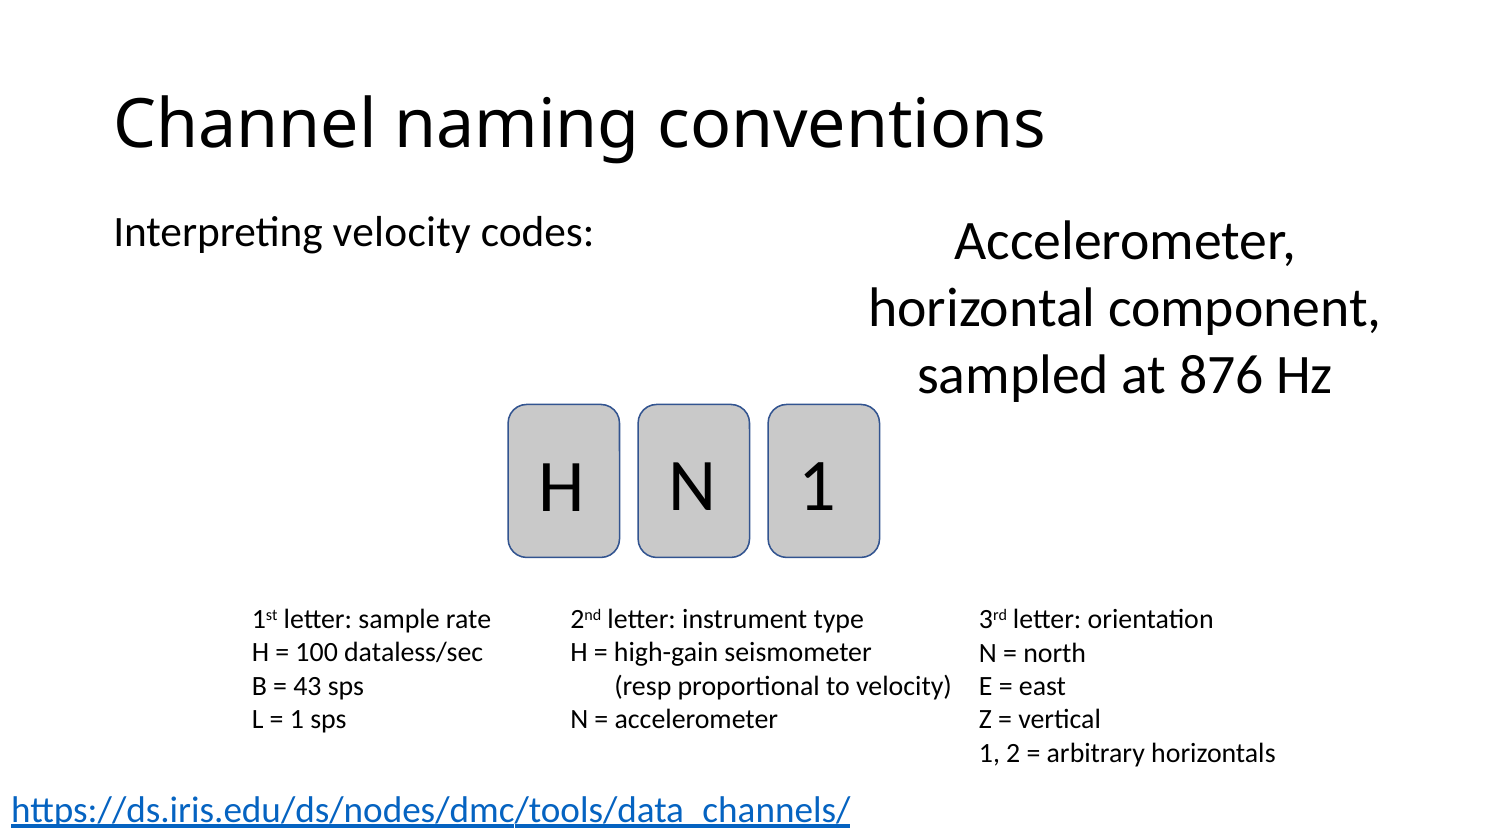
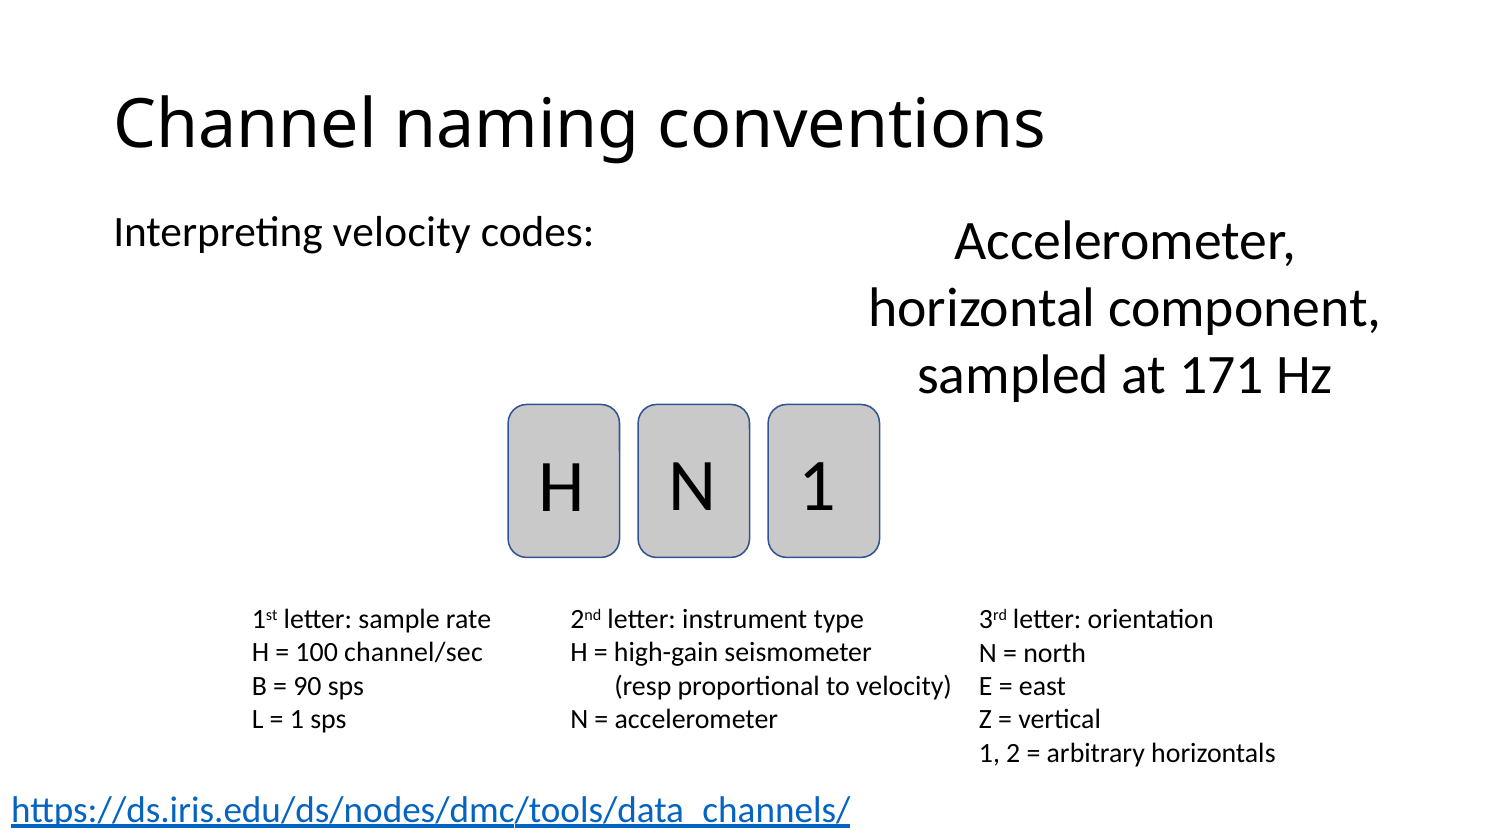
876: 876 -> 171
dataless/sec: dataless/sec -> channel/sec
43: 43 -> 90
